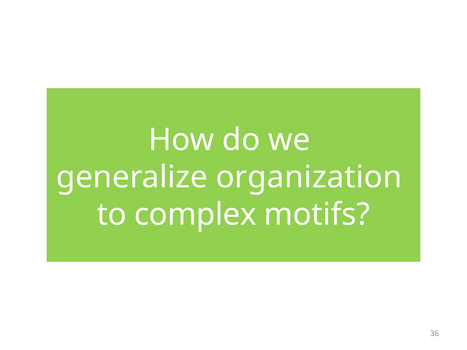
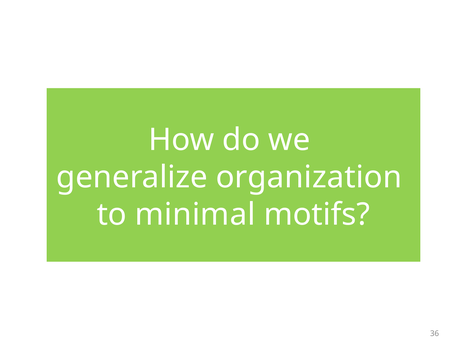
complex: complex -> minimal
